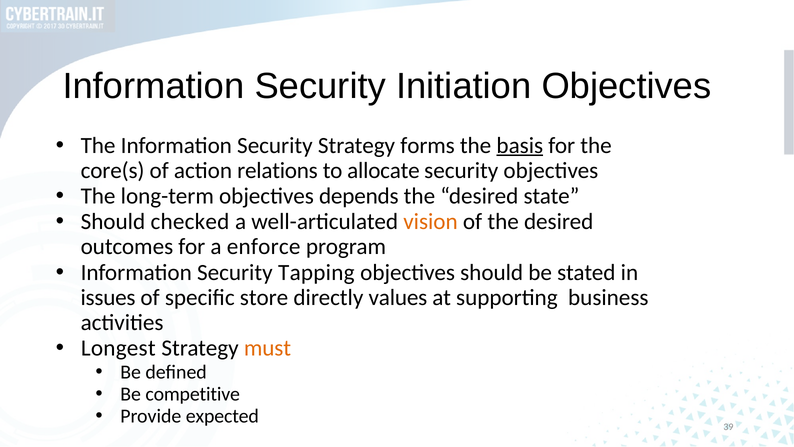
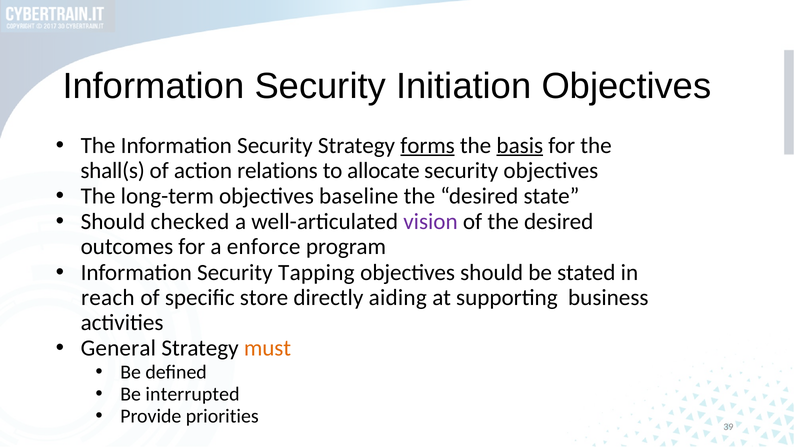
forms underline: none -> present
core(s: core(s -> shall(s
depends: depends -> baseline
vision colour: orange -> purple
issues: issues -> reach
values: values -> aiding
Longest: Longest -> General
competitive: competitive -> interrupted
expected: expected -> priorities
